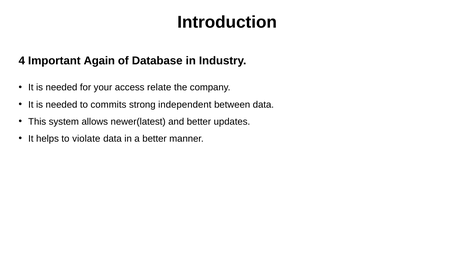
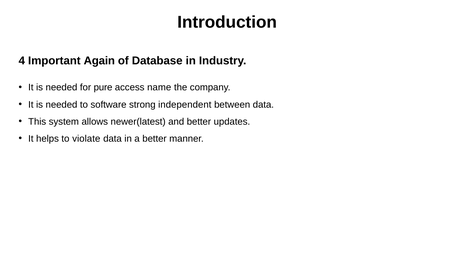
your: your -> pure
relate: relate -> name
commits: commits -> software
